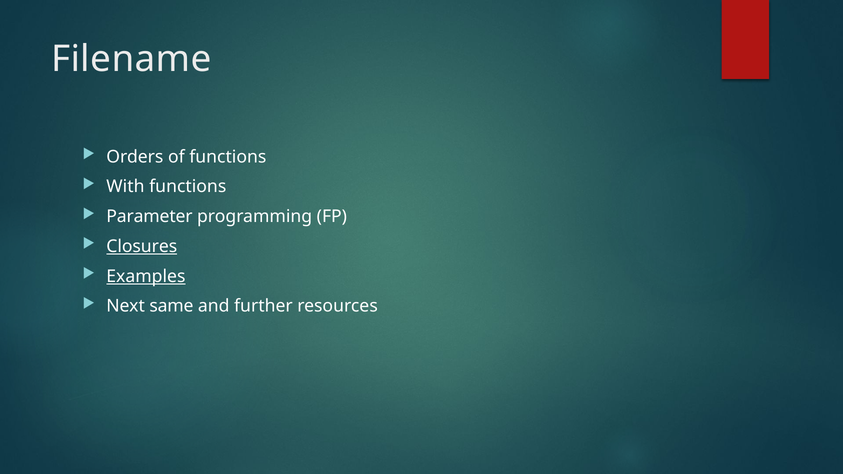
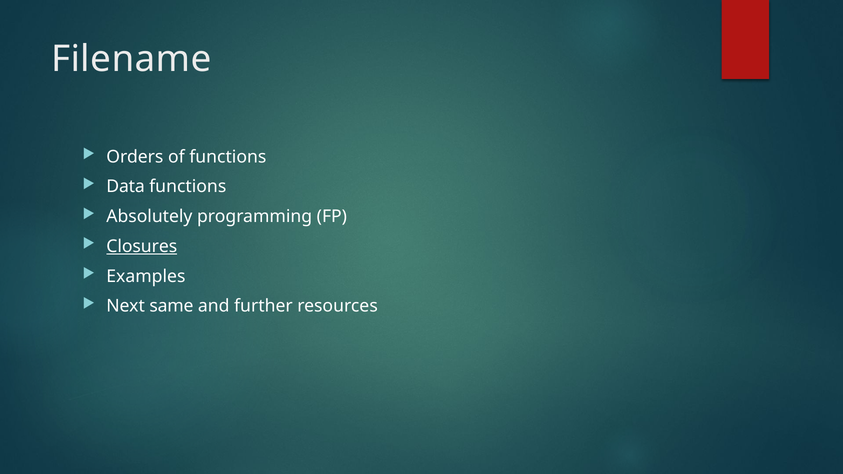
With: With -> Data
Parameter: Parameter -> Absolutely
Examples underline: present -> none
